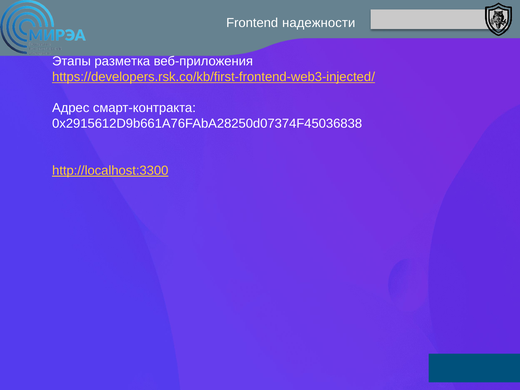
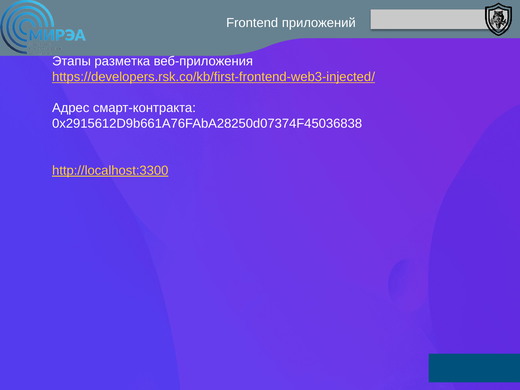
надежности: надежности -> приложений
